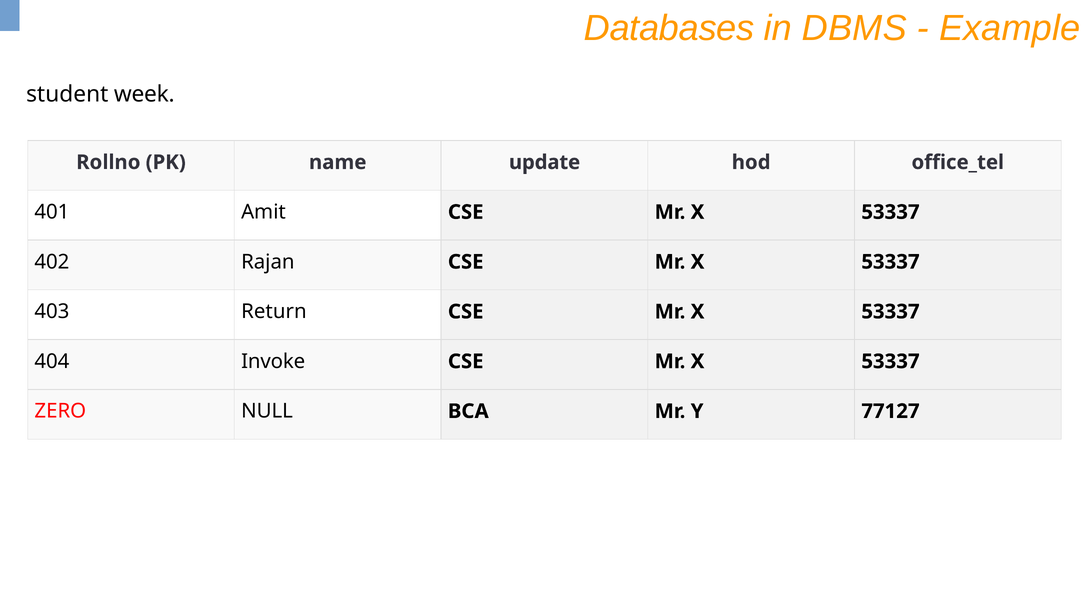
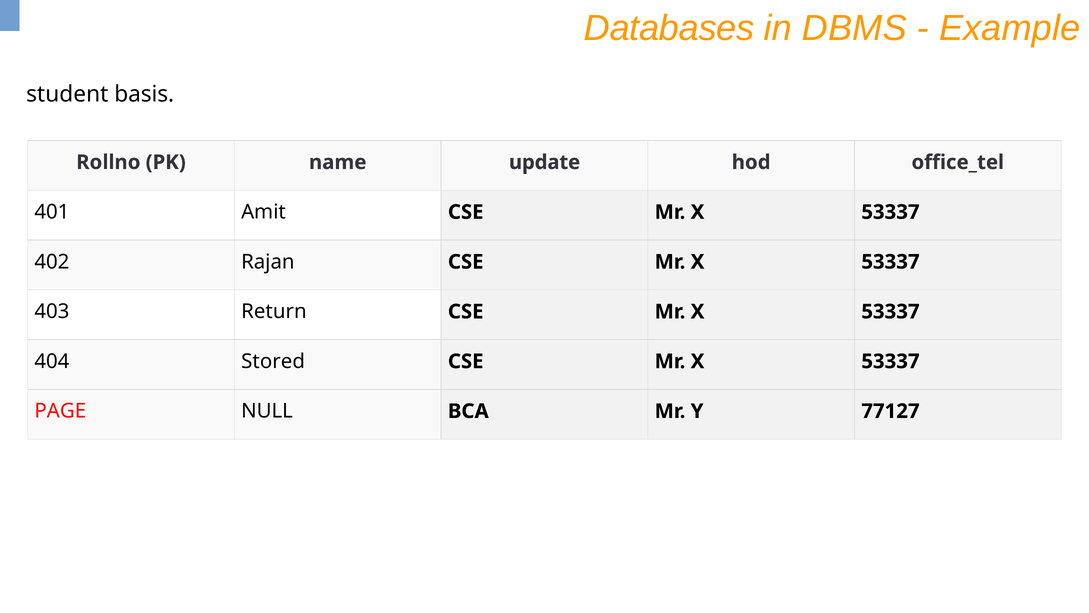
week: week -> basis
Invoke: Invoke -> Stored
ZERO: ZERO -> PAGE
